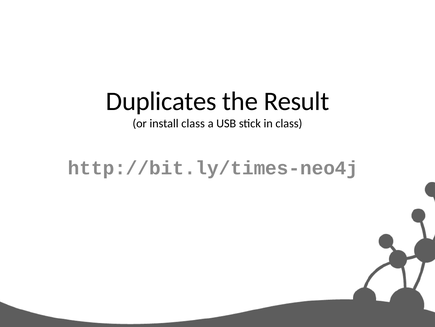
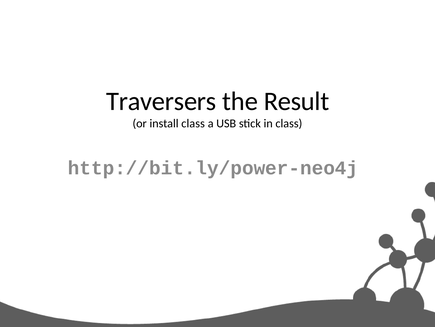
Duplicates: Duplicates -> Traversers
http://bit.ly/times-neo4j: http://bit.ly/times-neo4j -> http://bit.ly/power-neo4j
